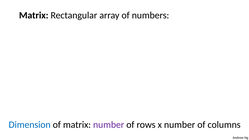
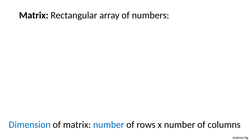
number at (109, 125) colour: purple -> blue
